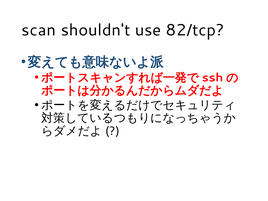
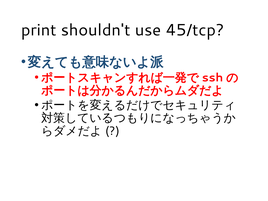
scan: scan -> print
82/tcp: 82/tcp -> 45/tcp
